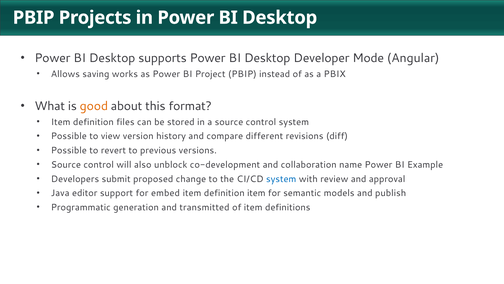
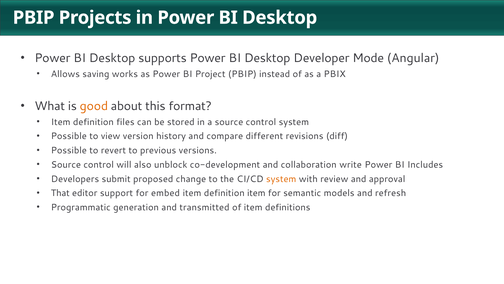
name: name -> write
Example: Example -> Includes
system at (281, 179) colour: blue -> orange
Java: Java -> That
publish: publish -> refresh
